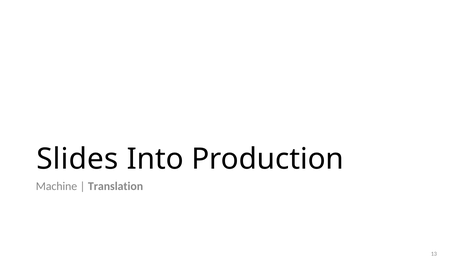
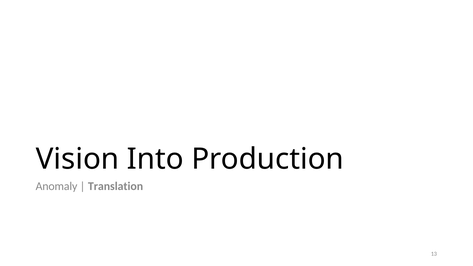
Slides: Slides -> Vision
Machine: Machine -> Anomaly
